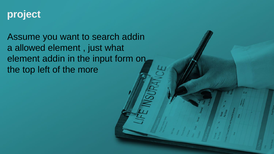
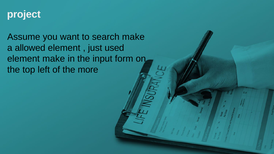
search addin: addin -> make
what: what -> used
element addin: addin -> make
